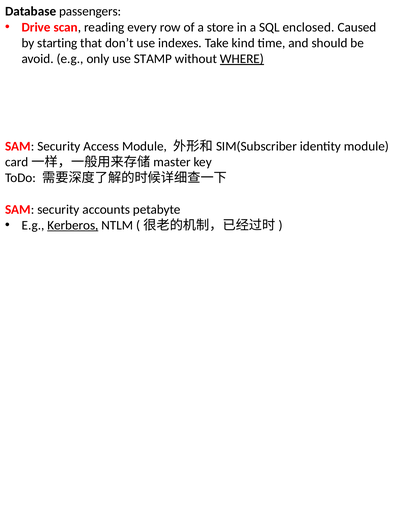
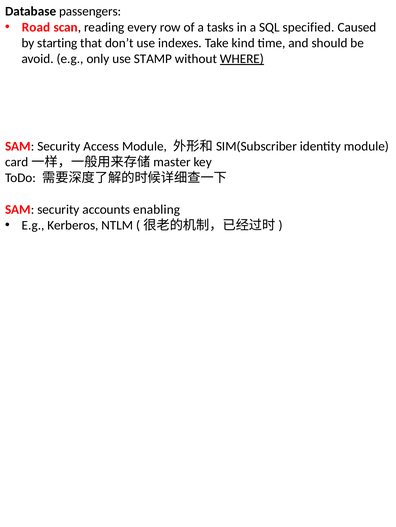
Drive: Drive -> Road
store: store -> tasks
enclosed: enclosed -> specified
petabyte: petabyte -> enabling
Kerberos underline: present -> none
